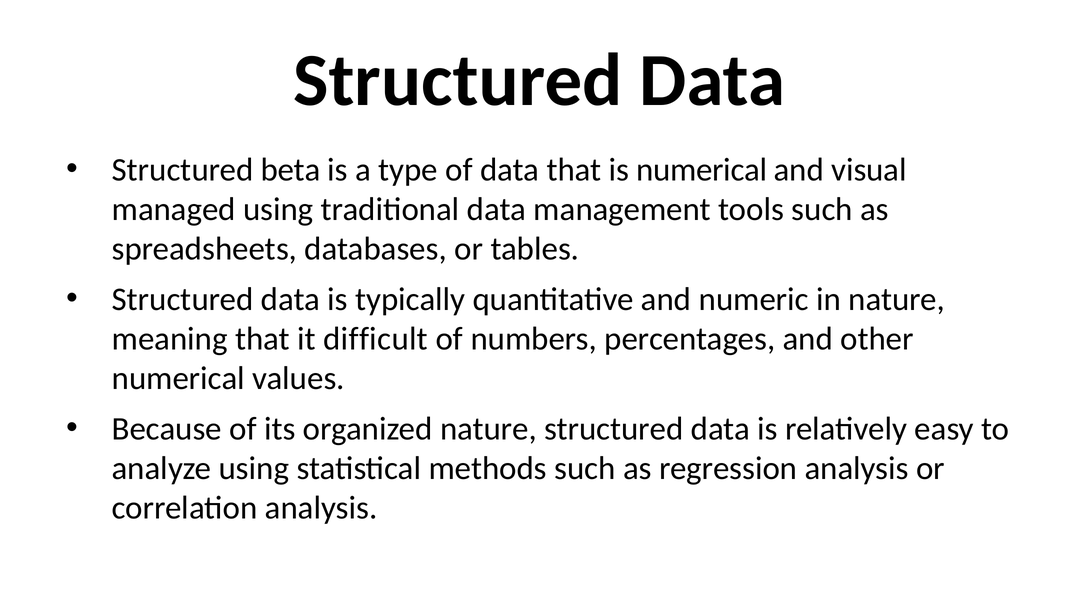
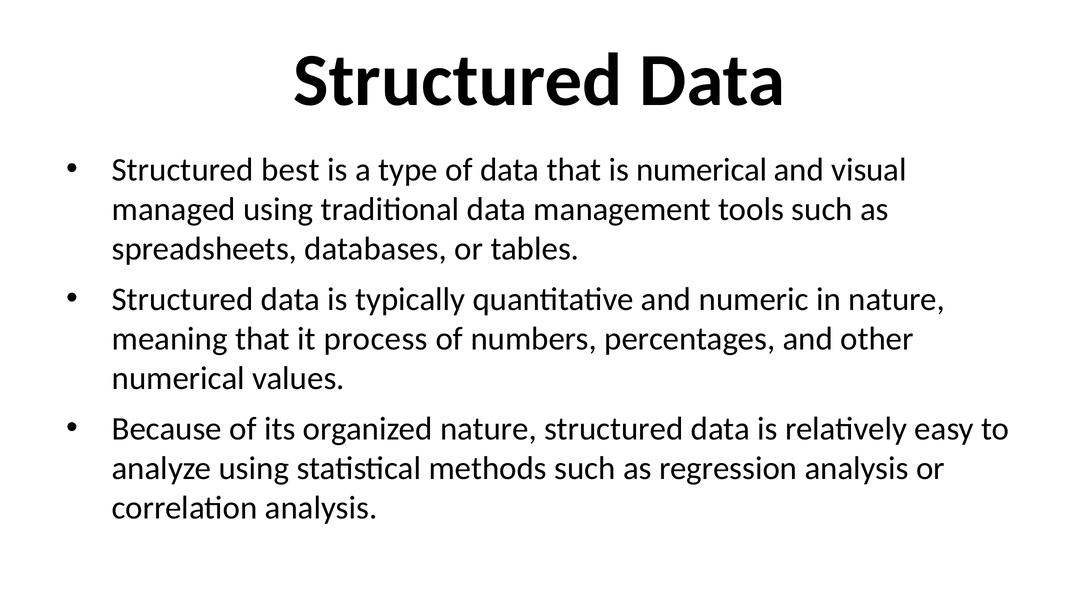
beta: beta -> best
difficult: difficult -> process
